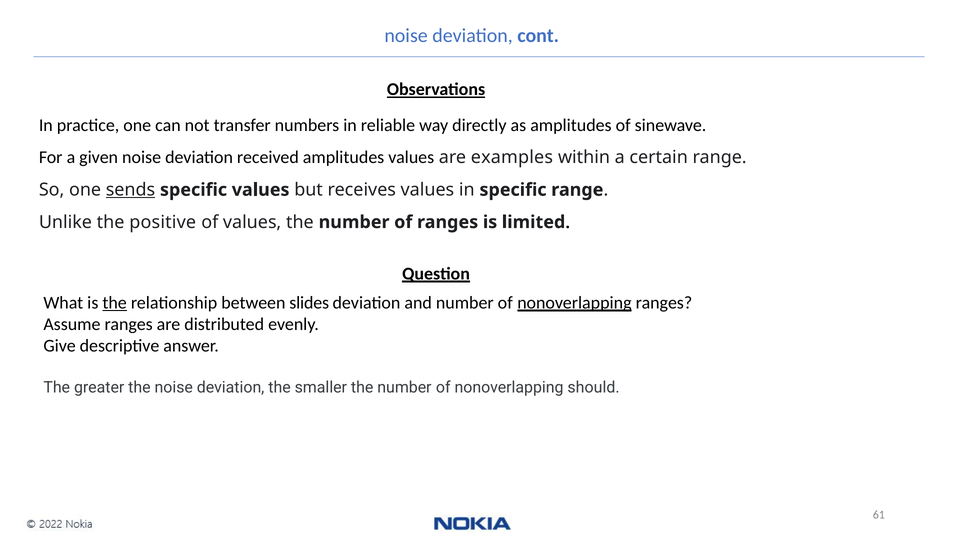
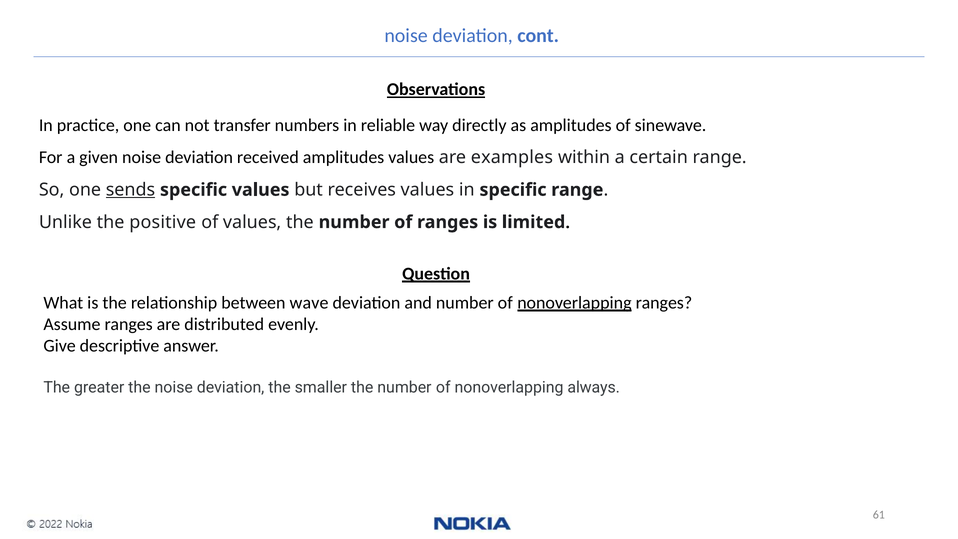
the at (115, 303) underline: present -> none
slides: slides -> wave
should: should -> always
